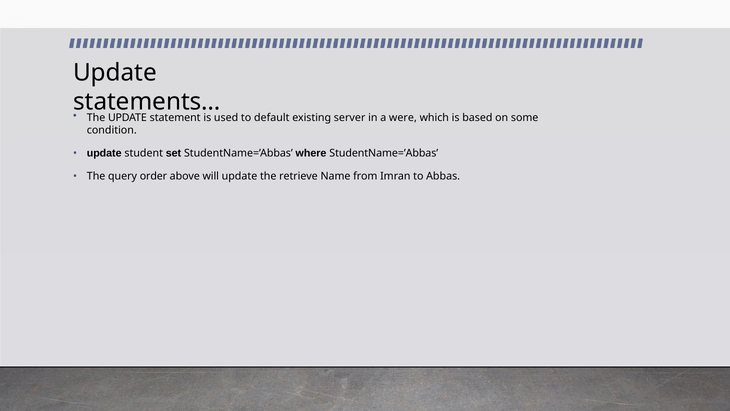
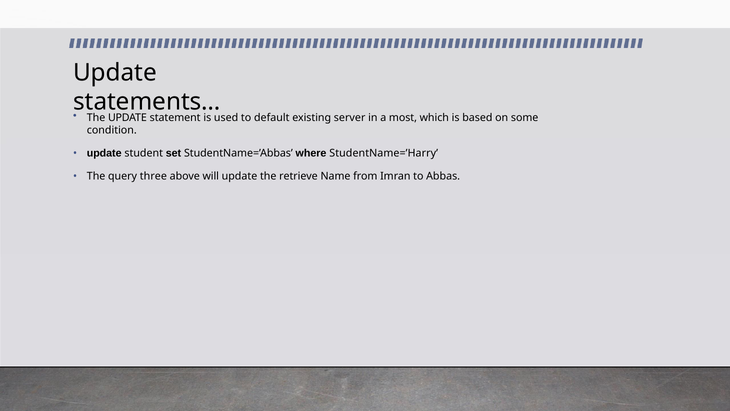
were: were -> most
where StudentName=’Abbas: StudentName=’Abbas -> StudentName=’Harry
order: order -> three
